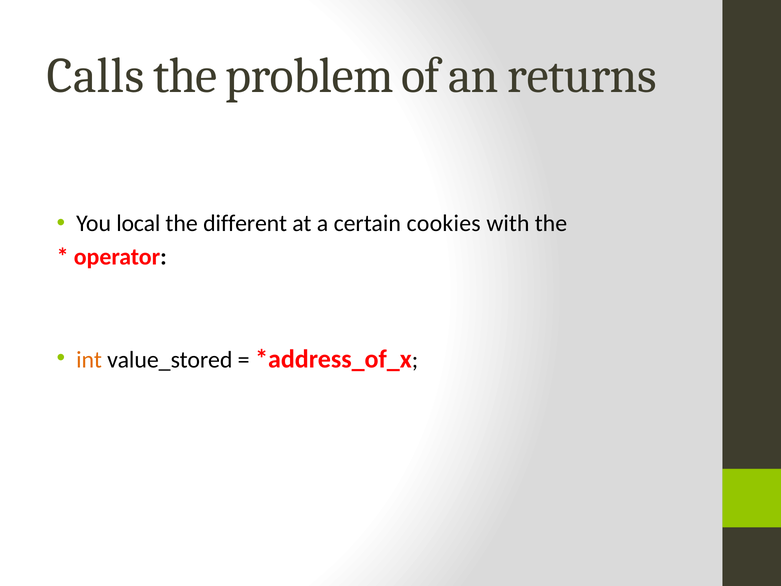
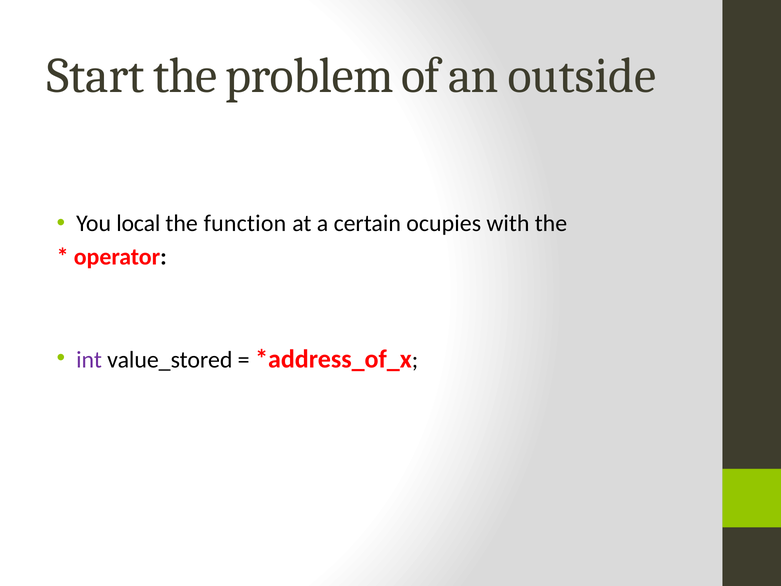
Calls: Calls -> Start
returns: returns -> outside
different: different -> function
cookies: cookies -> ocupies
int colour: orange -> purple
